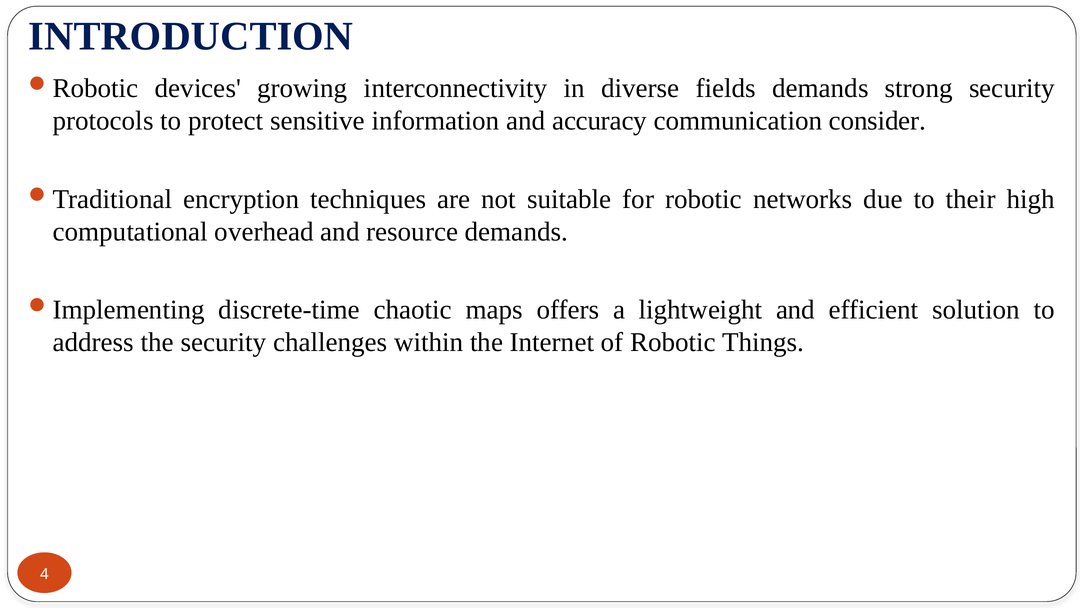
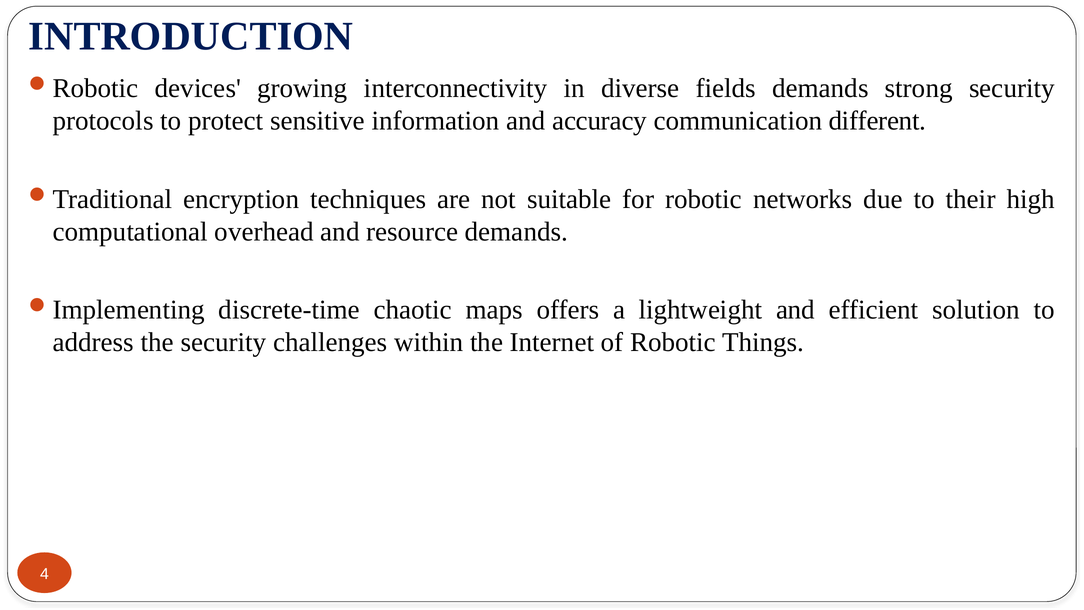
consider: consider -> different
